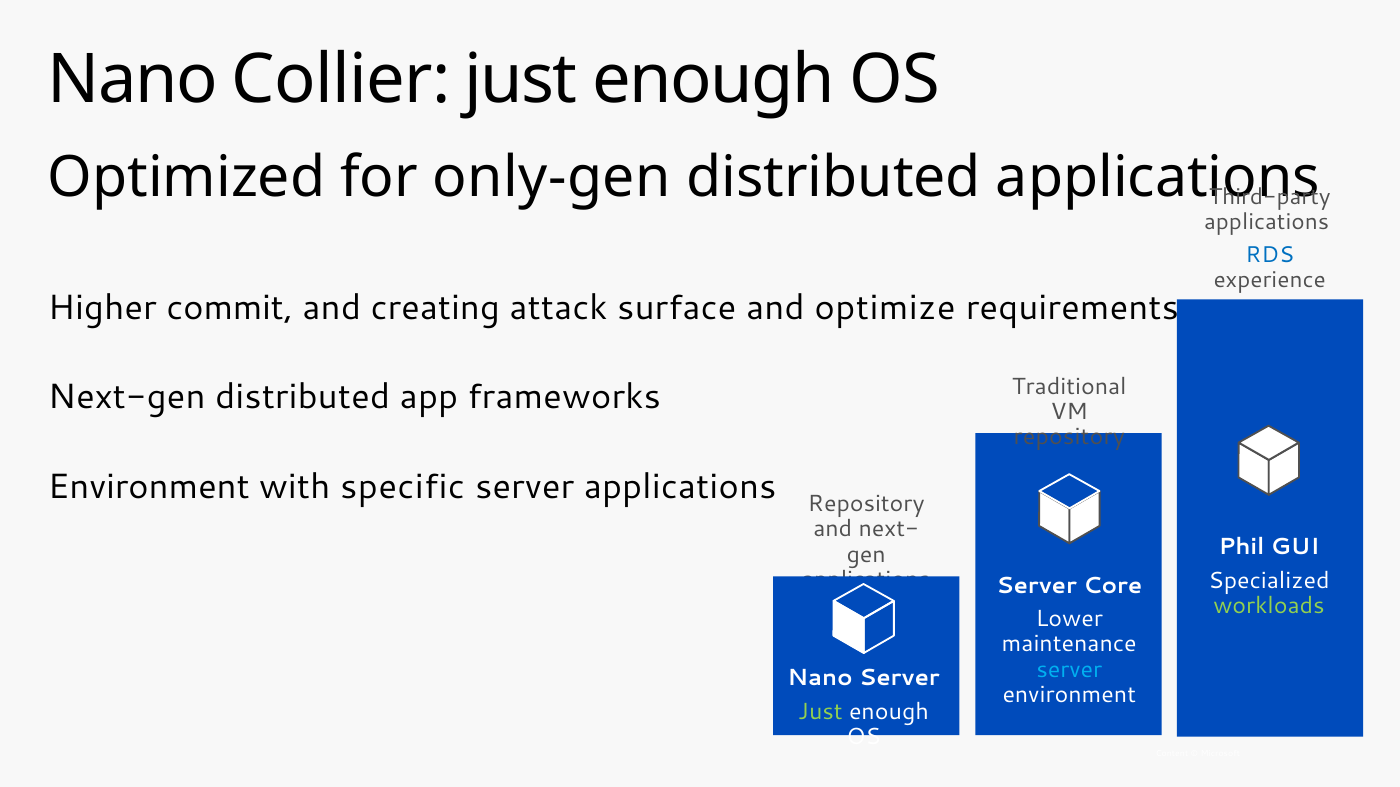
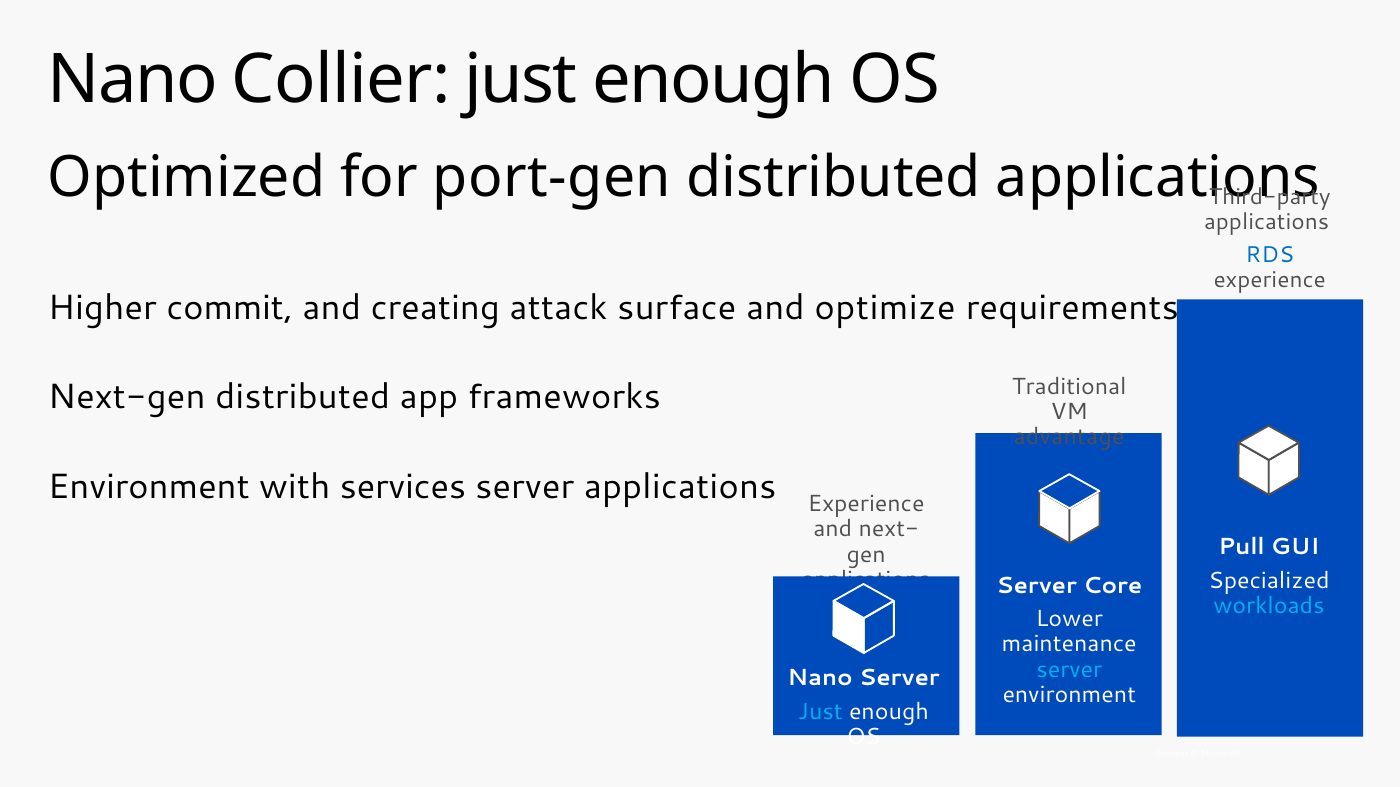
only-gen: only-gen -> port-gen
repository at (1069, 438): repository -> advantage
specific: specific -> services
applications Repository: Repository -> Experience
Phil: Phil -> Pull
workloads colour: light green -> light blue
Just at (820, 712) colour: light green -> light blue
